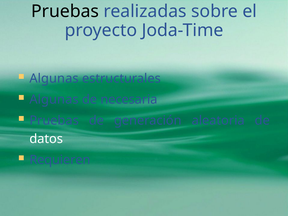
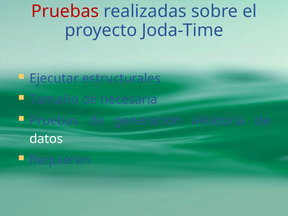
Pruebas at (65, 11) colour: black -> red
Algunas at (54, 78): Algunas -> Ejecutar
Algunas at (54, 99): Algunas -> Tamaño
